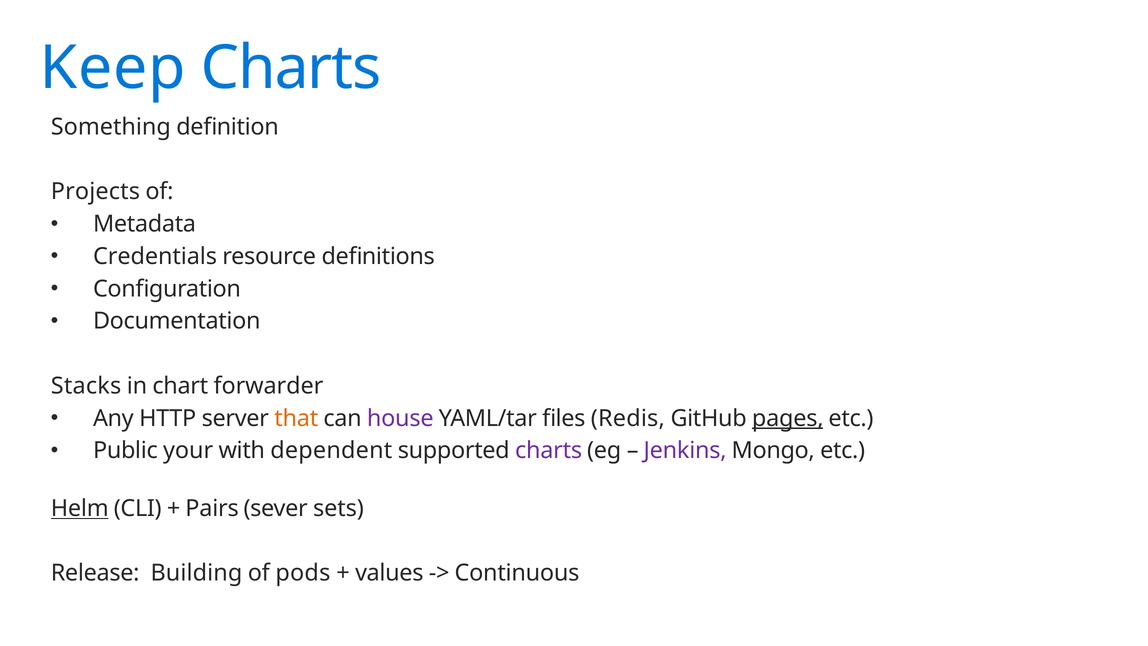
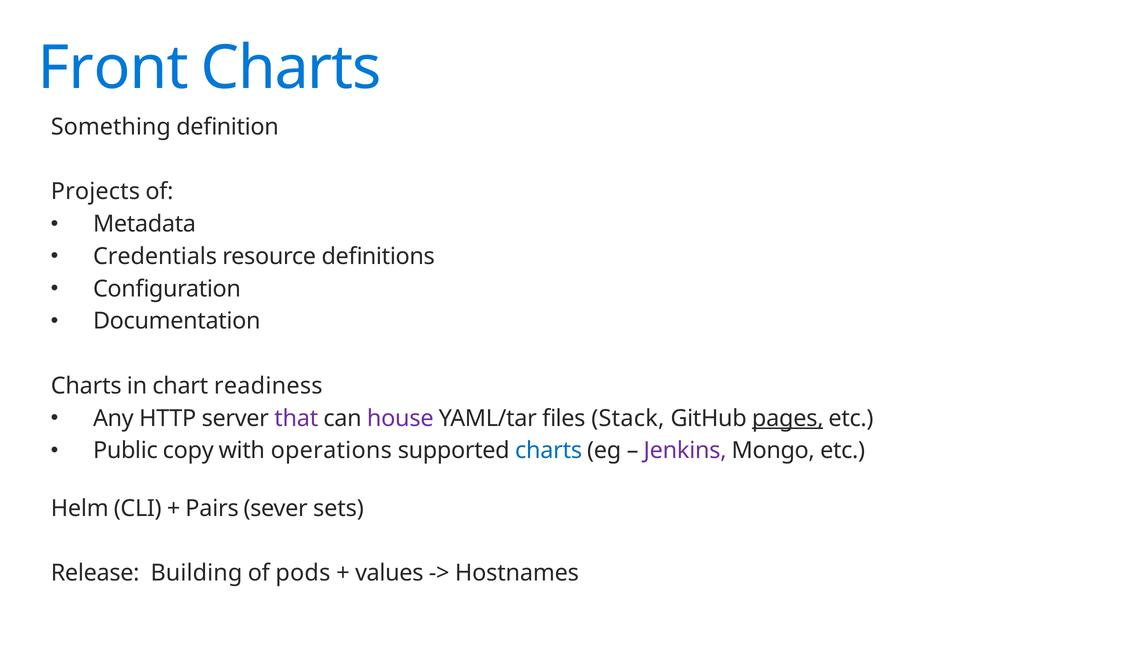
Keep: Keep -> Front
Stacks at (86, 386): Stacks -> Charts
forwarder: forwarder -> readiness
that colour: orange -> purple
Redis: Redis -> Stack
your: your -> copy
dependent: dependent -> operations
charts at (549, 450) colour: purple -> blue
Helm underline: present -> none
Continuous: Continuous -> Hostnames
